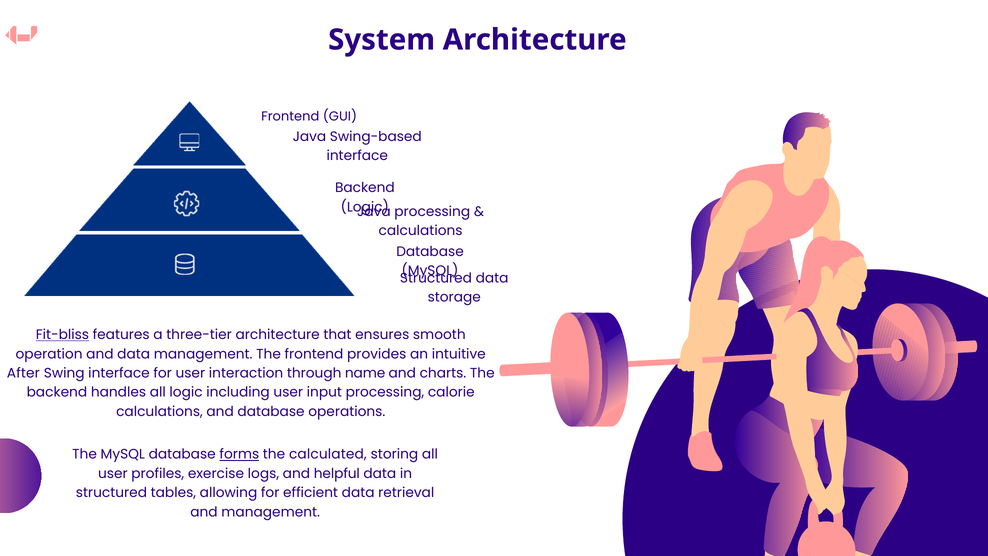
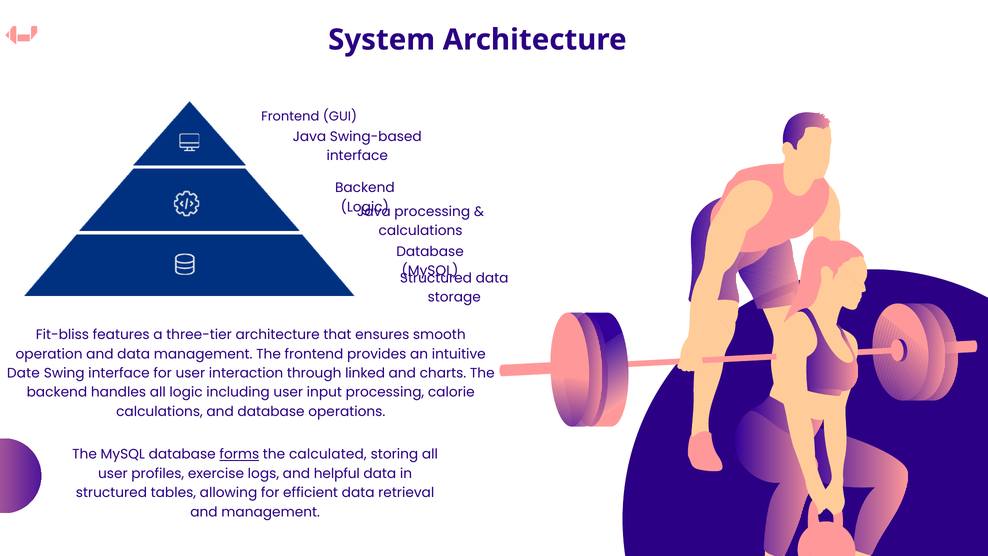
Fit-bliss underline: present -> none
After: After -> Date
name: name -> linked
